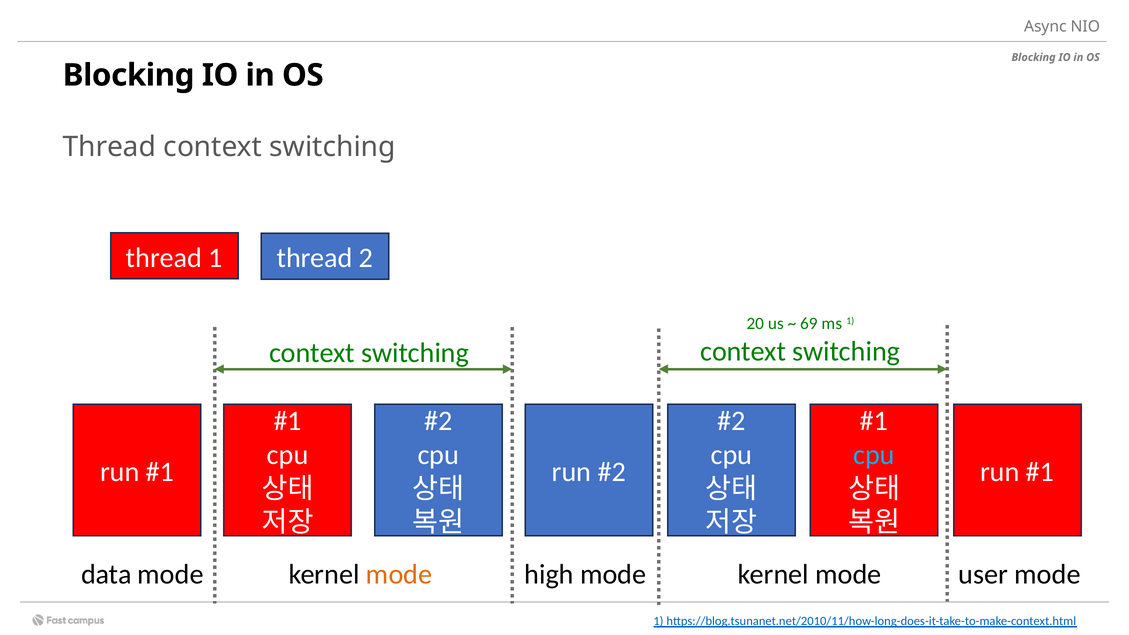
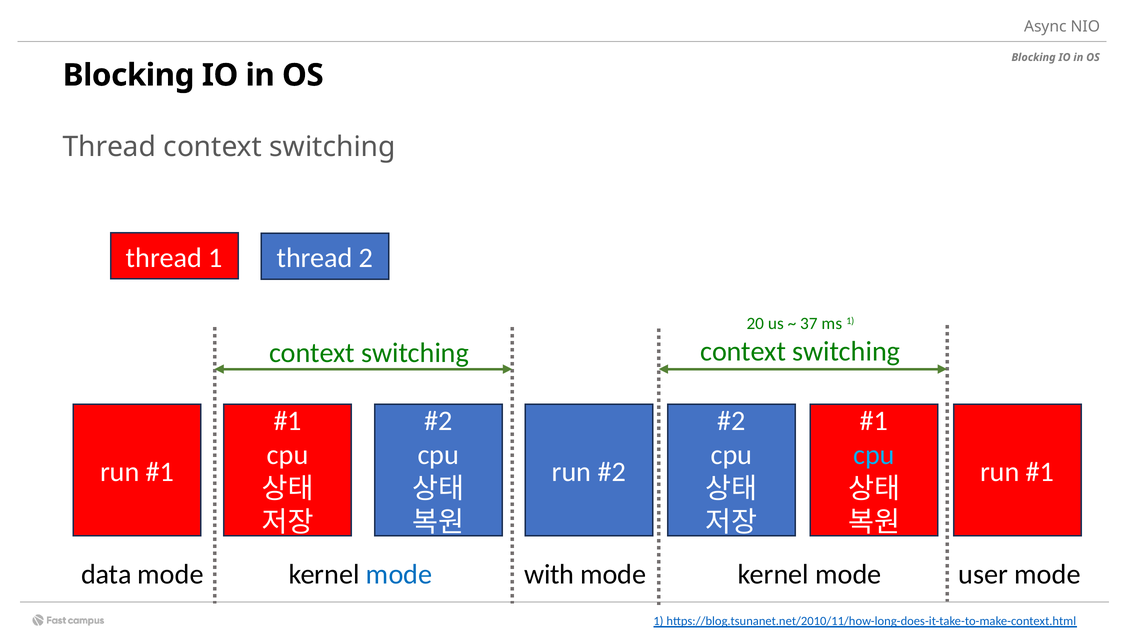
69: 69 -> 37
mode at (399, 575) colour: orange -> blue
high: high -> with
